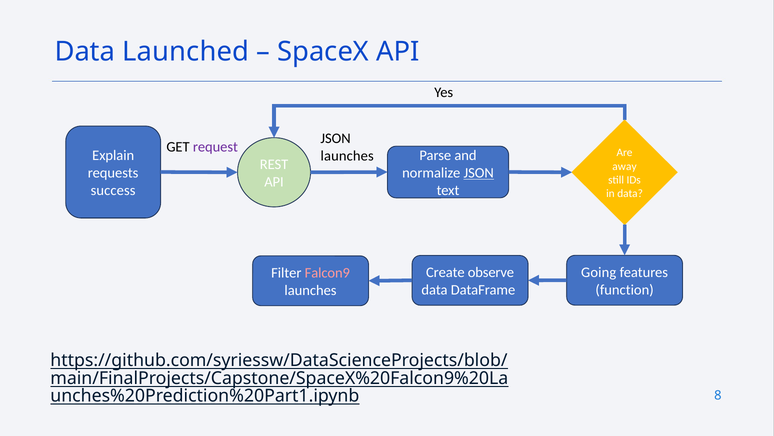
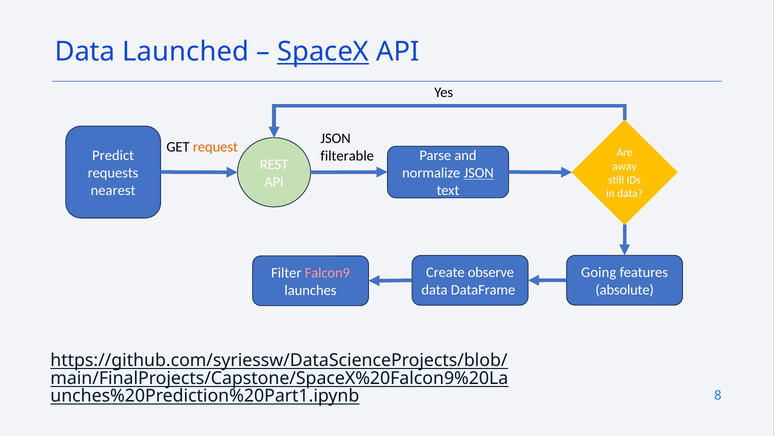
SpaceX underline: none -> present
request colour: purple -> orange
Explain: Explain -> Predict
launches at (347, 156): launches -> filterable
success: success -> nearest
function: function -> absolute
